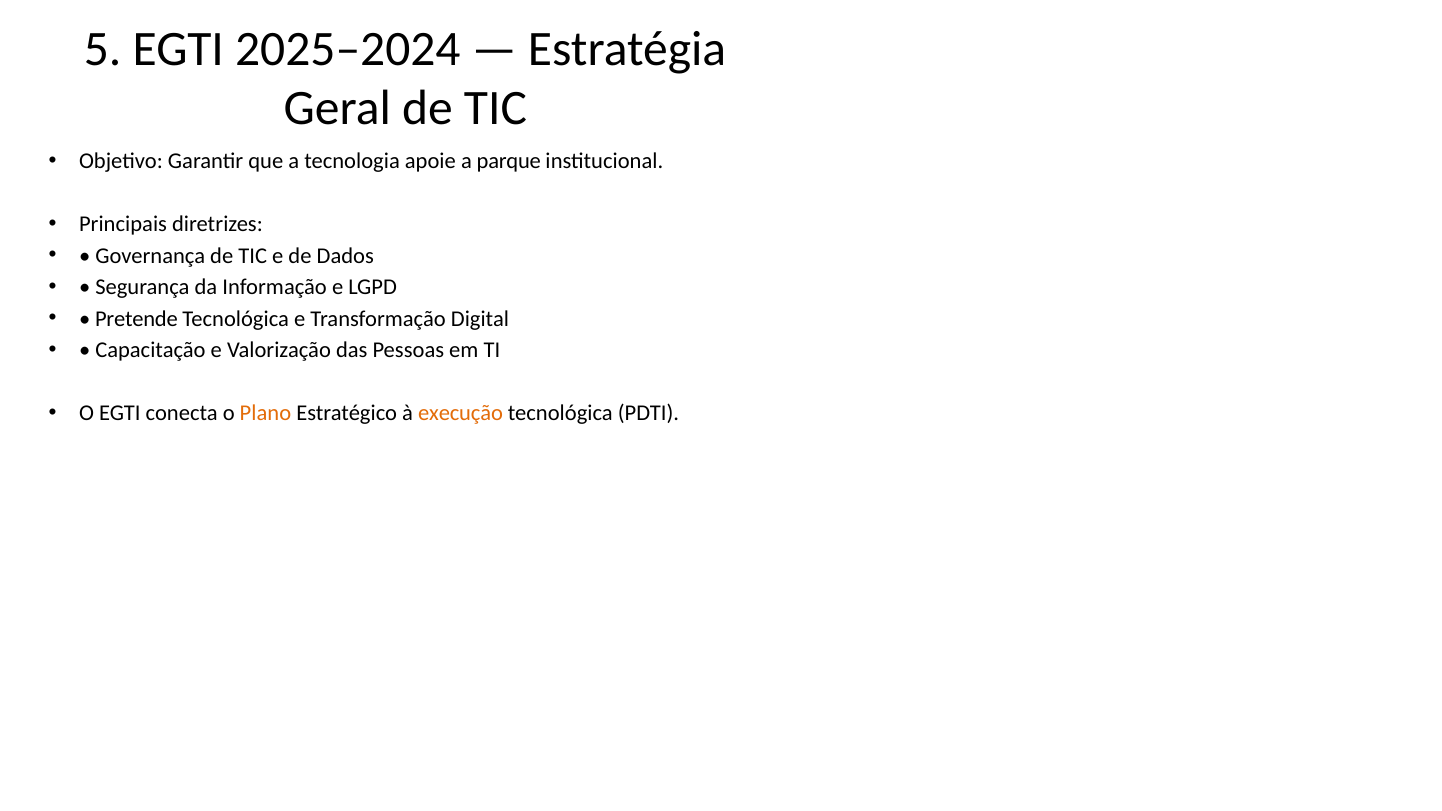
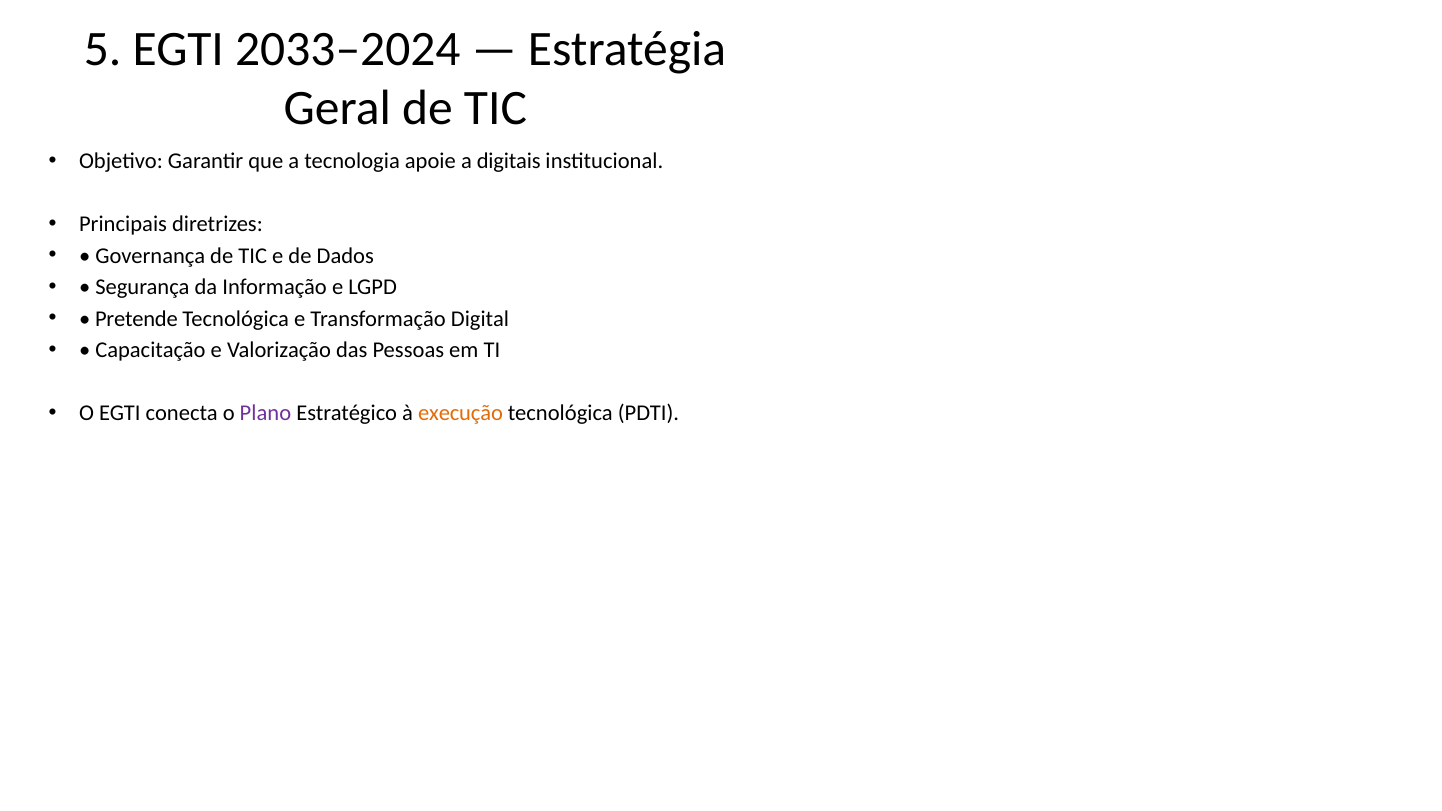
2025–2024: 2025–2024 -> 2033–2024
parque: parque -> digitais
Plano colour: orange -> purple
